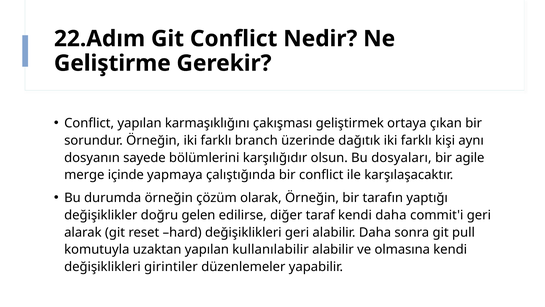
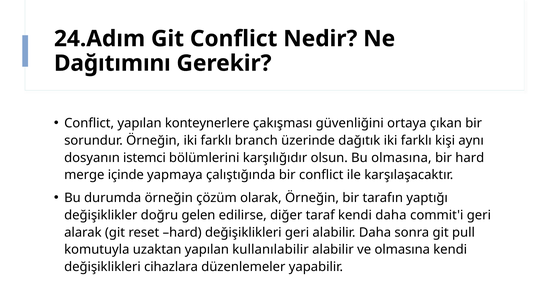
22.Adım: 22.Adım -> 24.Adım
Geliştirme: Geliştirme -> Dağıtımını
karmaşıklığını: karmaşıklığını -> konteynerlere
geliştirmek: geliştirmek -> güvenliğini
sayede: sayede -> istemci
Bu dosyaları: dosyaları -> olmasına
bir agile: agile -> hard
girintiler: girintiler -> cihazlara
